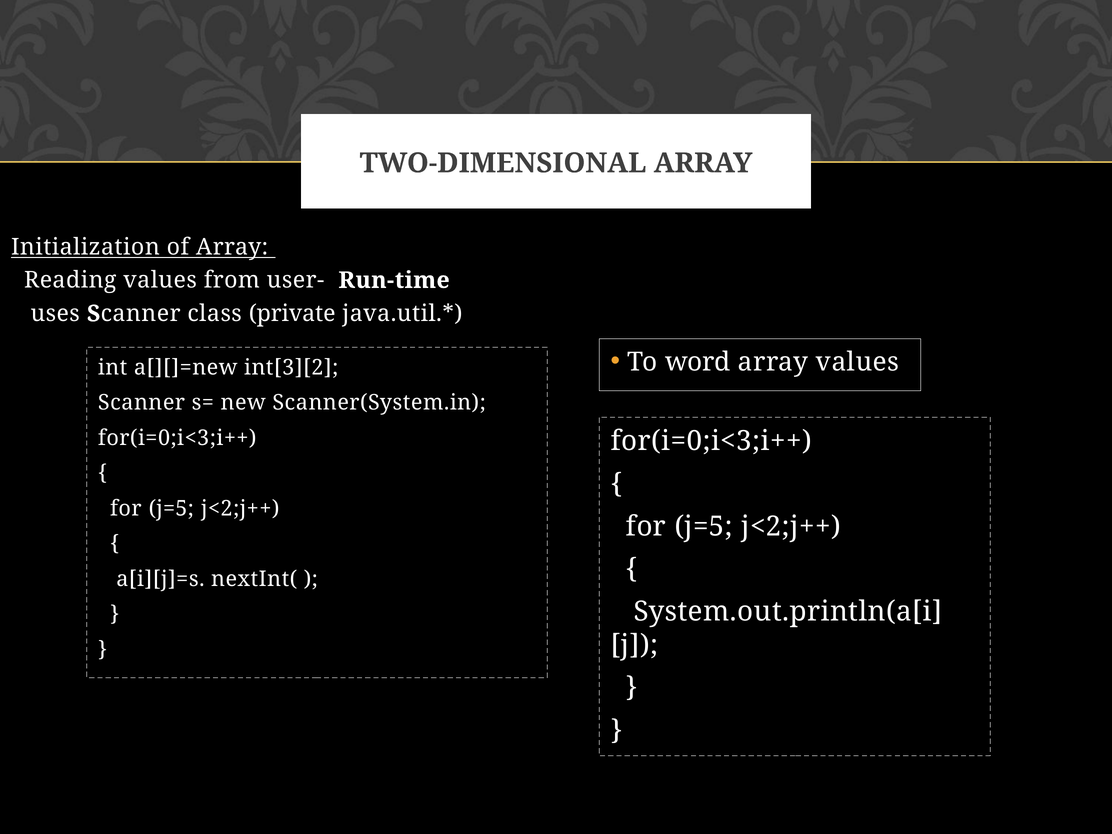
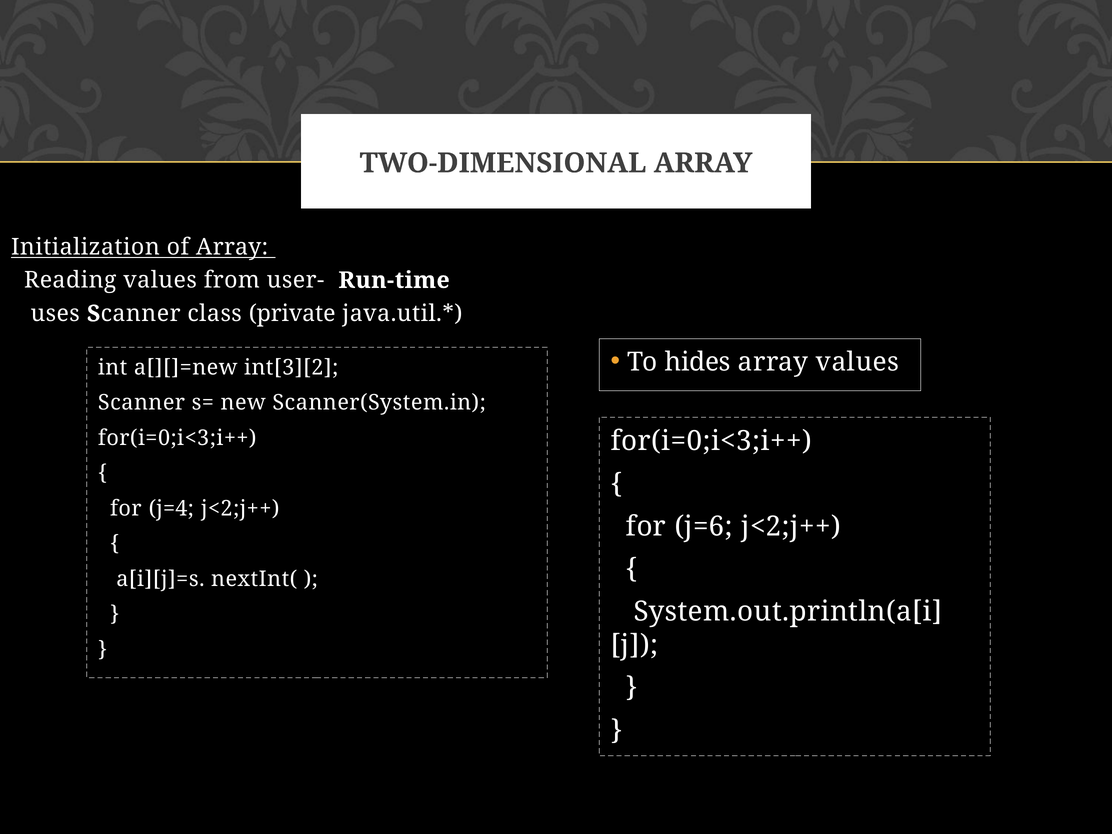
word: word -> hides
j=5 at (171, 508): j=5 -> j=4
j=5 at (704, 526): j=5 -> j=6
